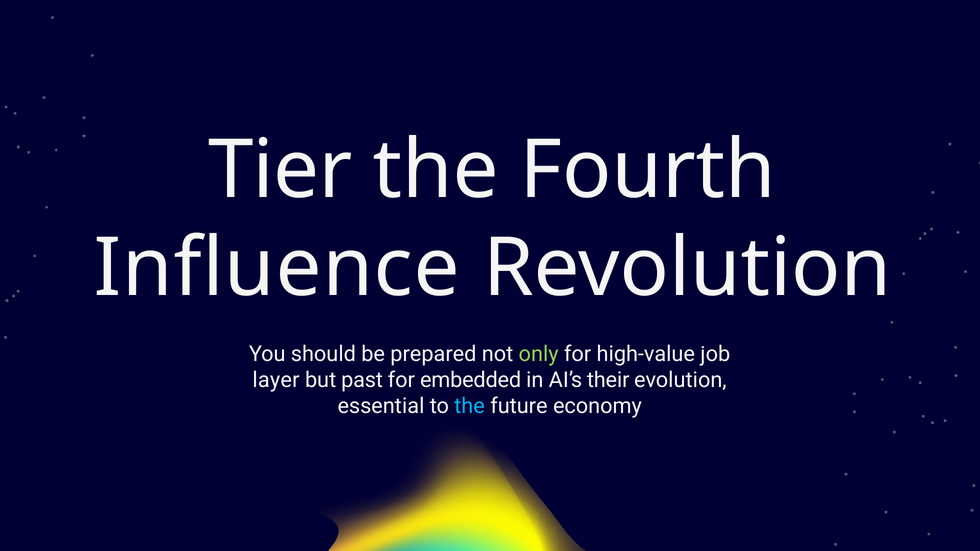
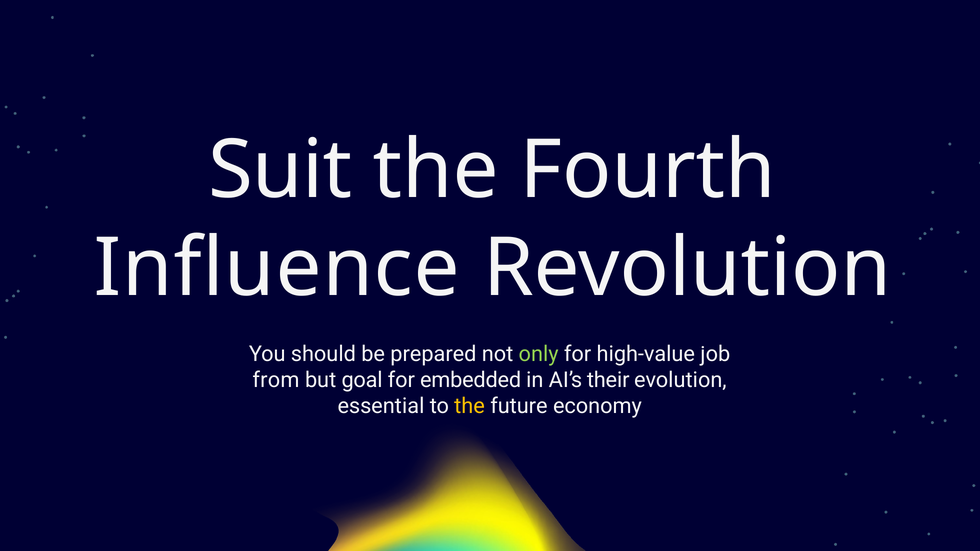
Tier: Tier -> Suit
layer: layer -> from
past: past -> goal
the at (470, 406) colour: light blue -> yellow
